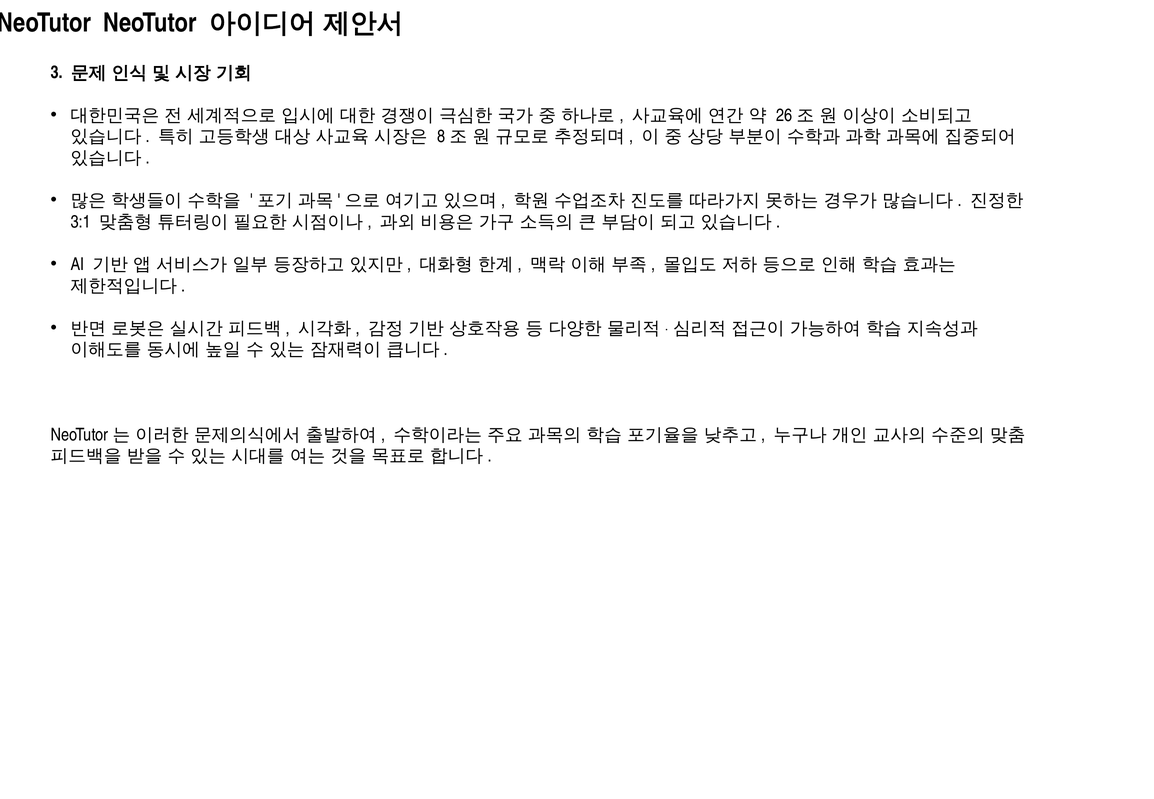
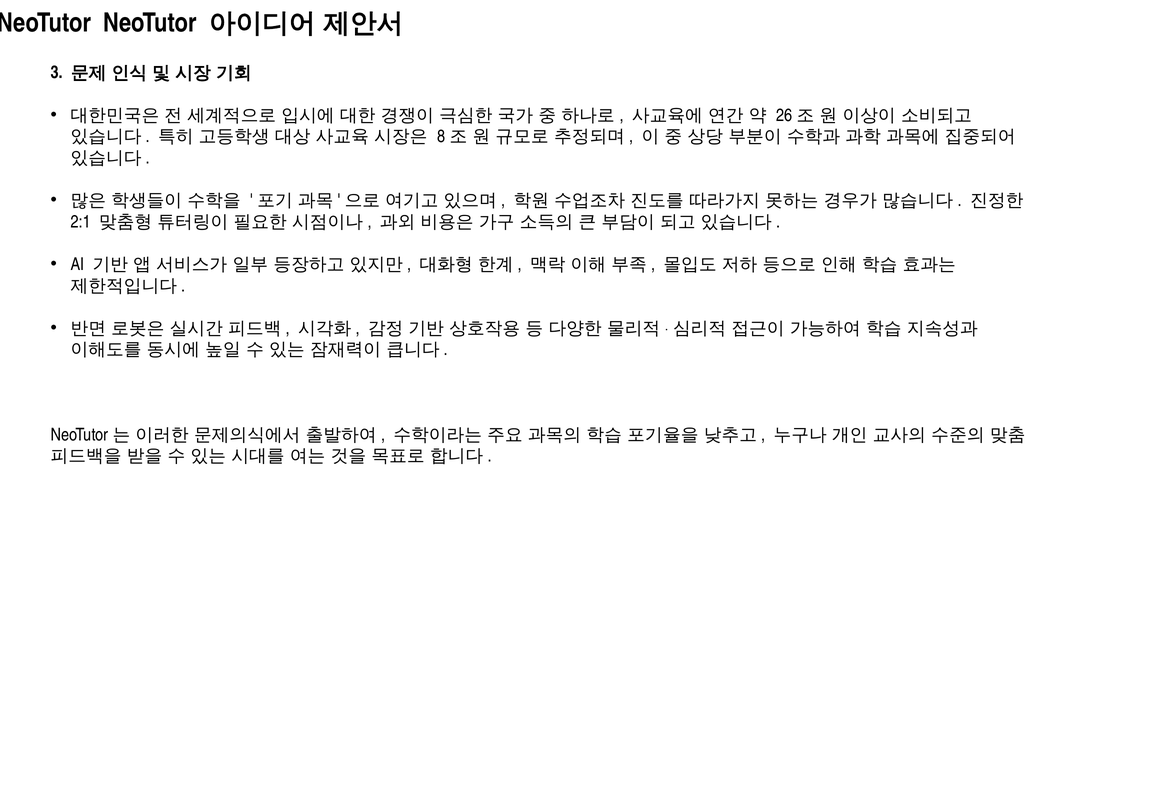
3:1: 3:1 -> 2:1
